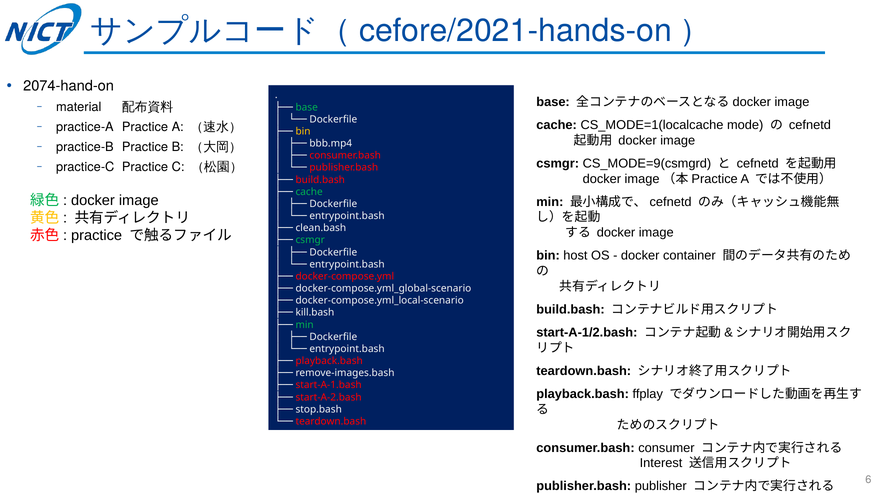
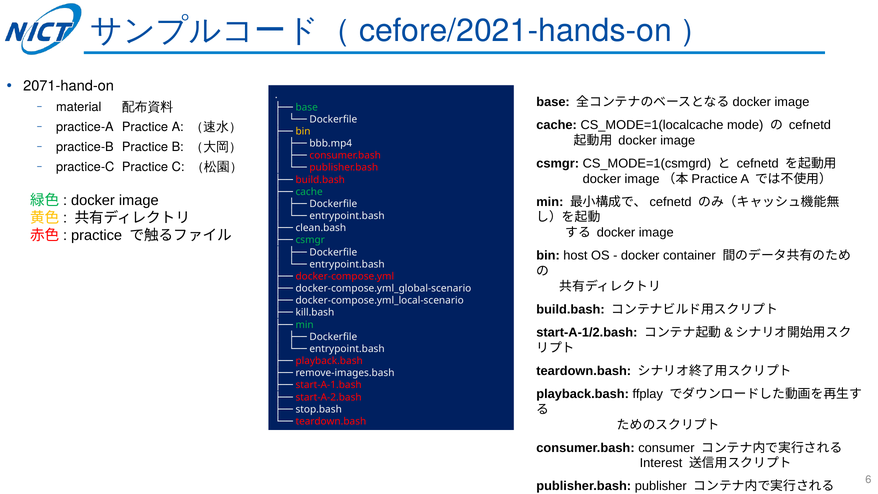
2074-hand-on: 2074-hand-on -> 2071-hand-on
CS_MODE=9(csmgrd: CS_MODE=9(csmgrd -> CS_MODE=1(csmgrd
